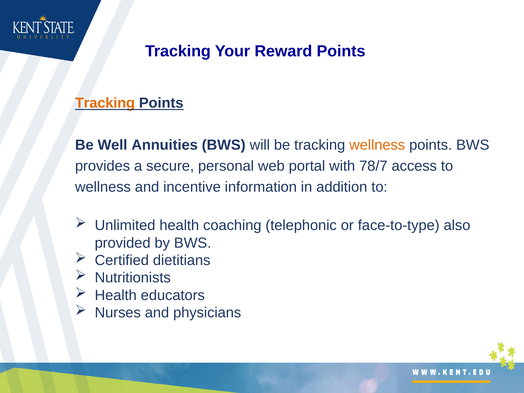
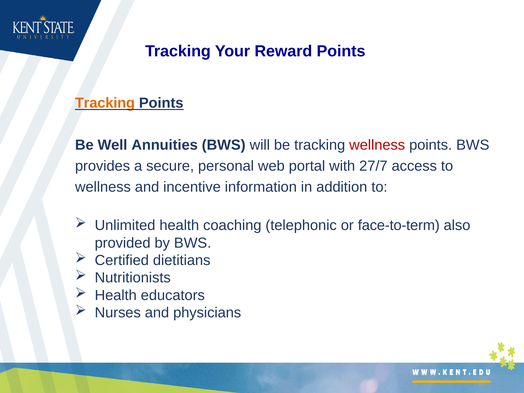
wellness at (377, 145) colour: orange -> red
78/7: 78/7 -> 27/7
face-to-type: face-to-type -> face-to-term
